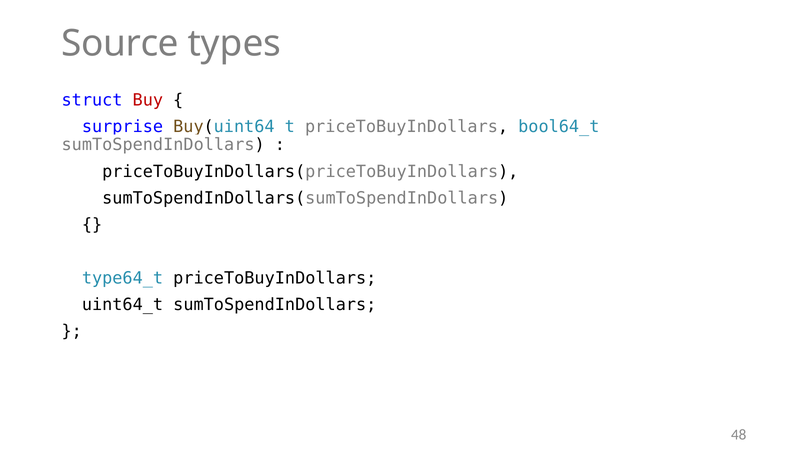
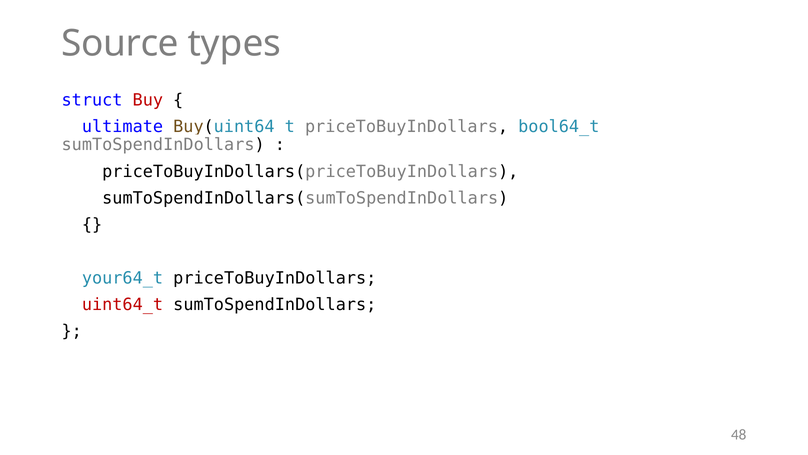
surprise: surprise -> ultimate
type64_t: type64_t -> your64_t
uint64_t colour: black -> red
